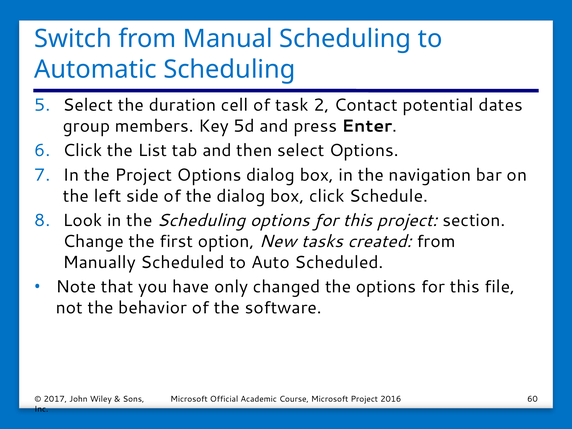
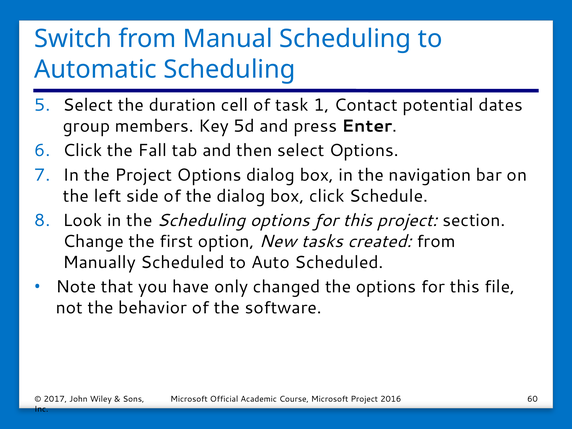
2: 2 -> 1
List: List -> Fall
